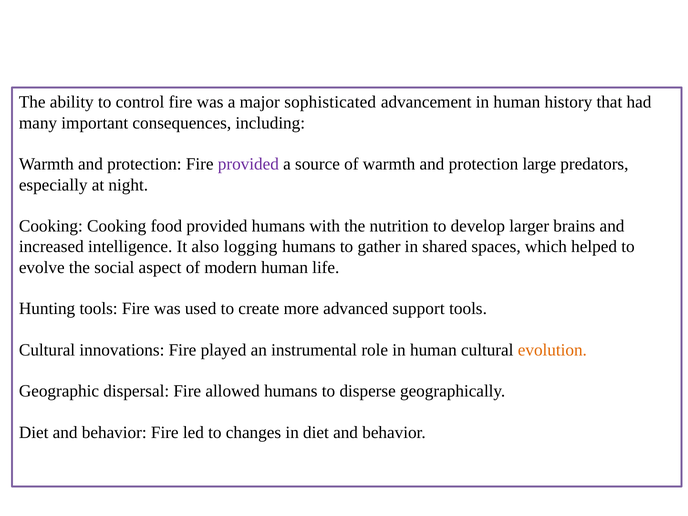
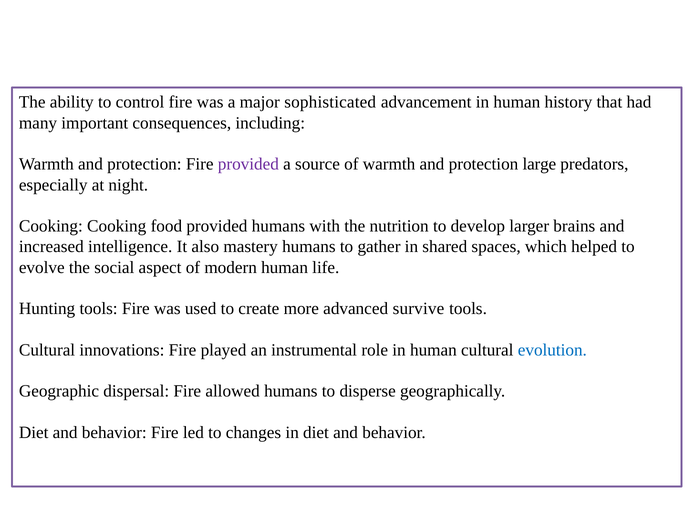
logging: logging -> mastery
support: support -> survive
evolution colour: orange -> blue
